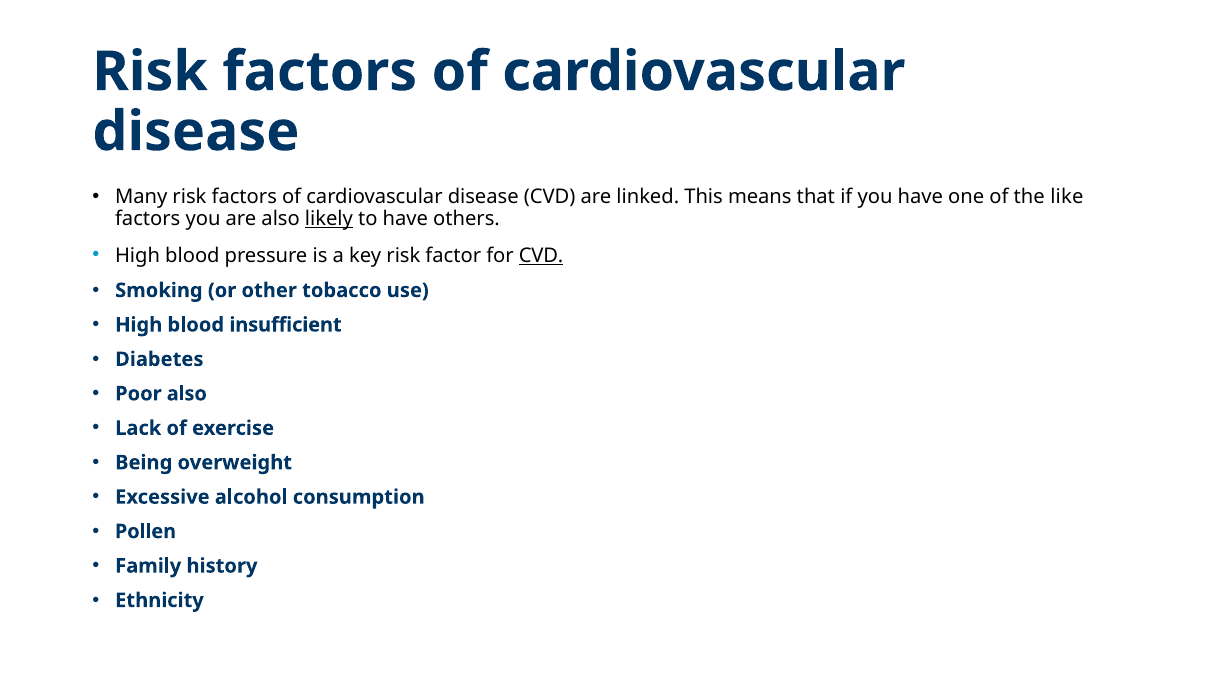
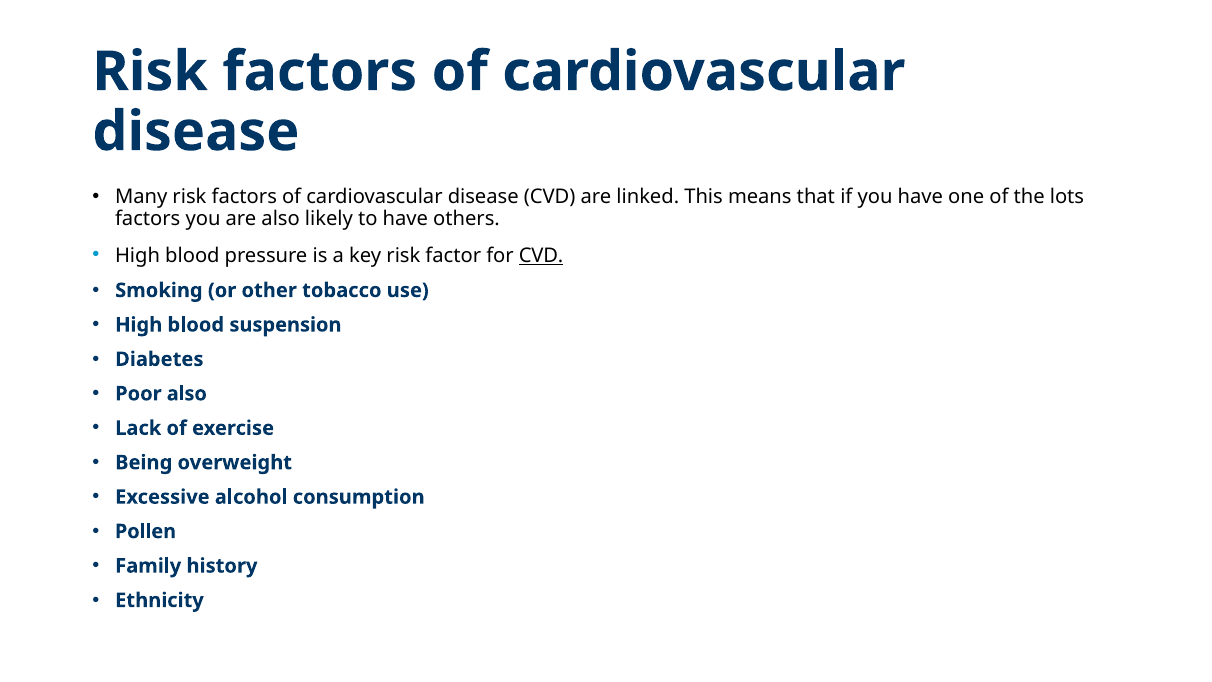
like: like -> lots
likely underline: present -> none
insufficient: insufficient -> suspension
